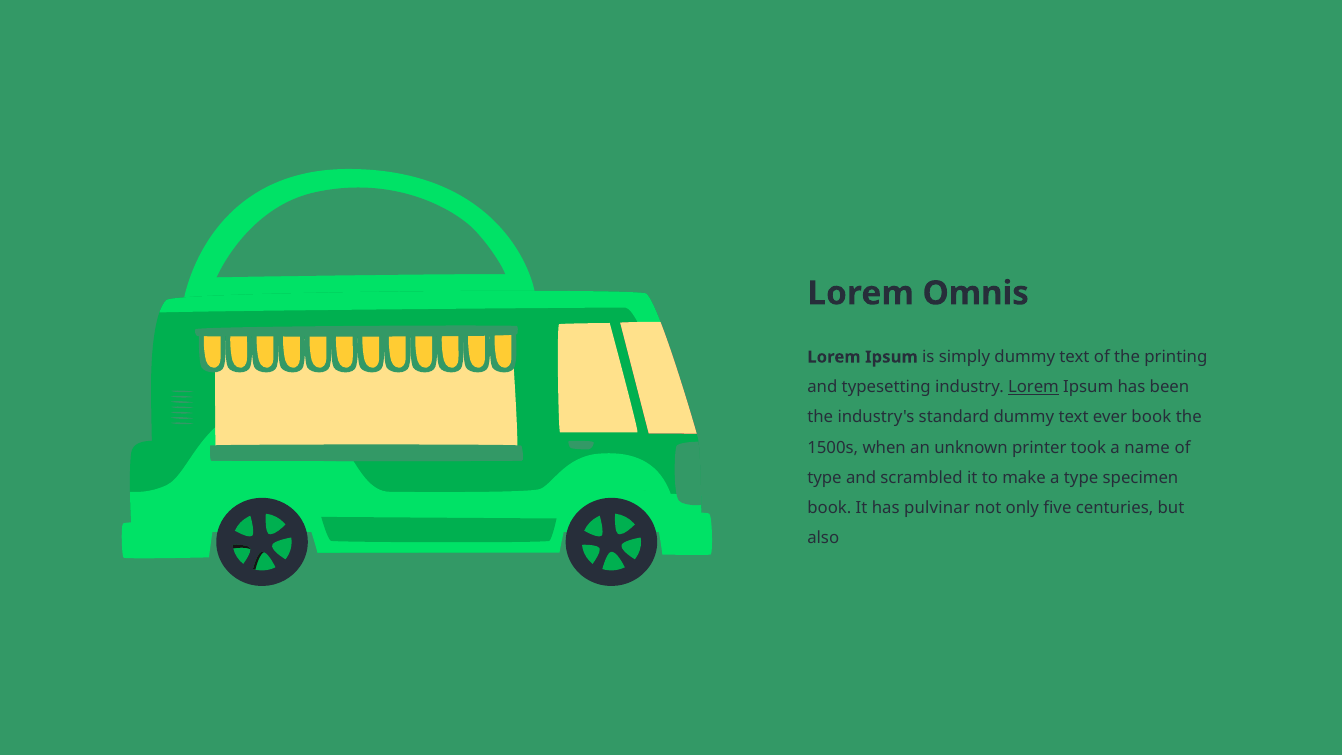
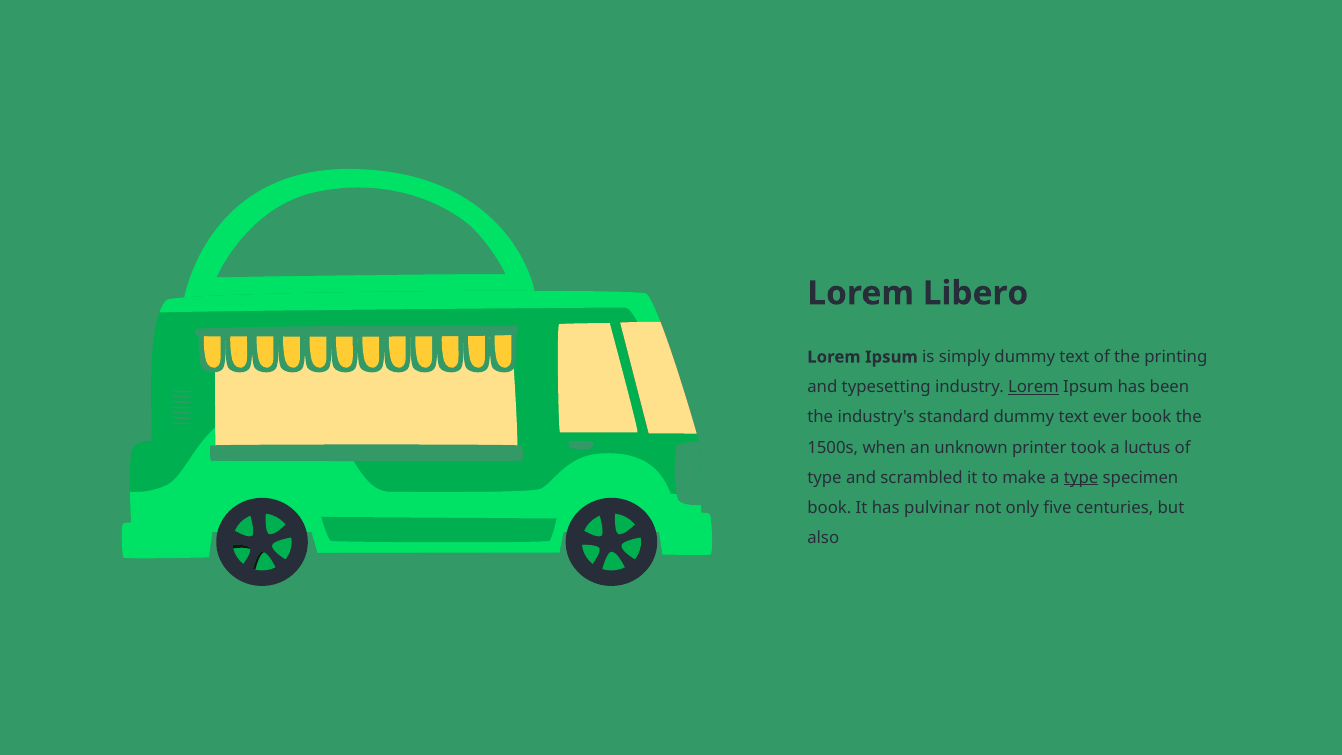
Omnis: Omnis -> Libero
name: name -> luctus
type at (1081, 478) underline: none -> present
